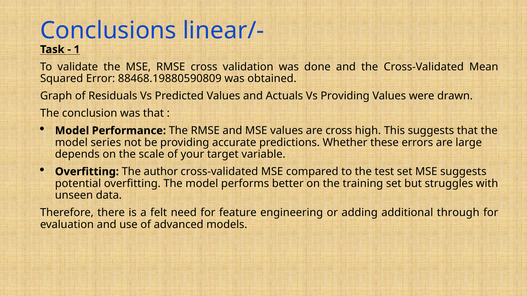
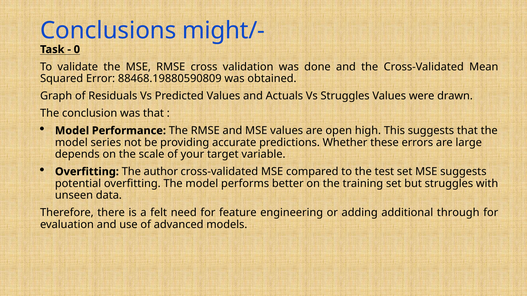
linear/-: linear/- -> might/-
1: 1 -> 0
Vs Providing: Providing -> Struggles
are cross: cross -> open
